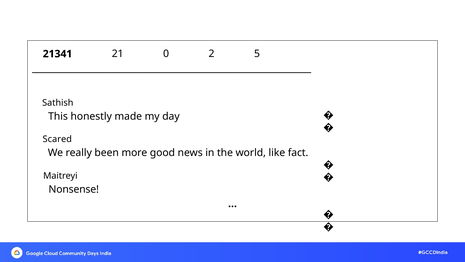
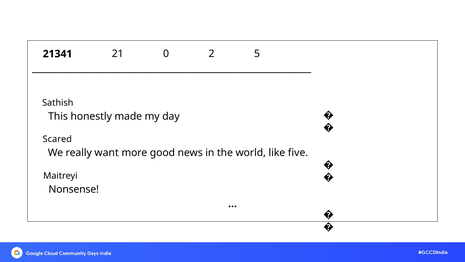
been: been -> want
fact: fact -> five
